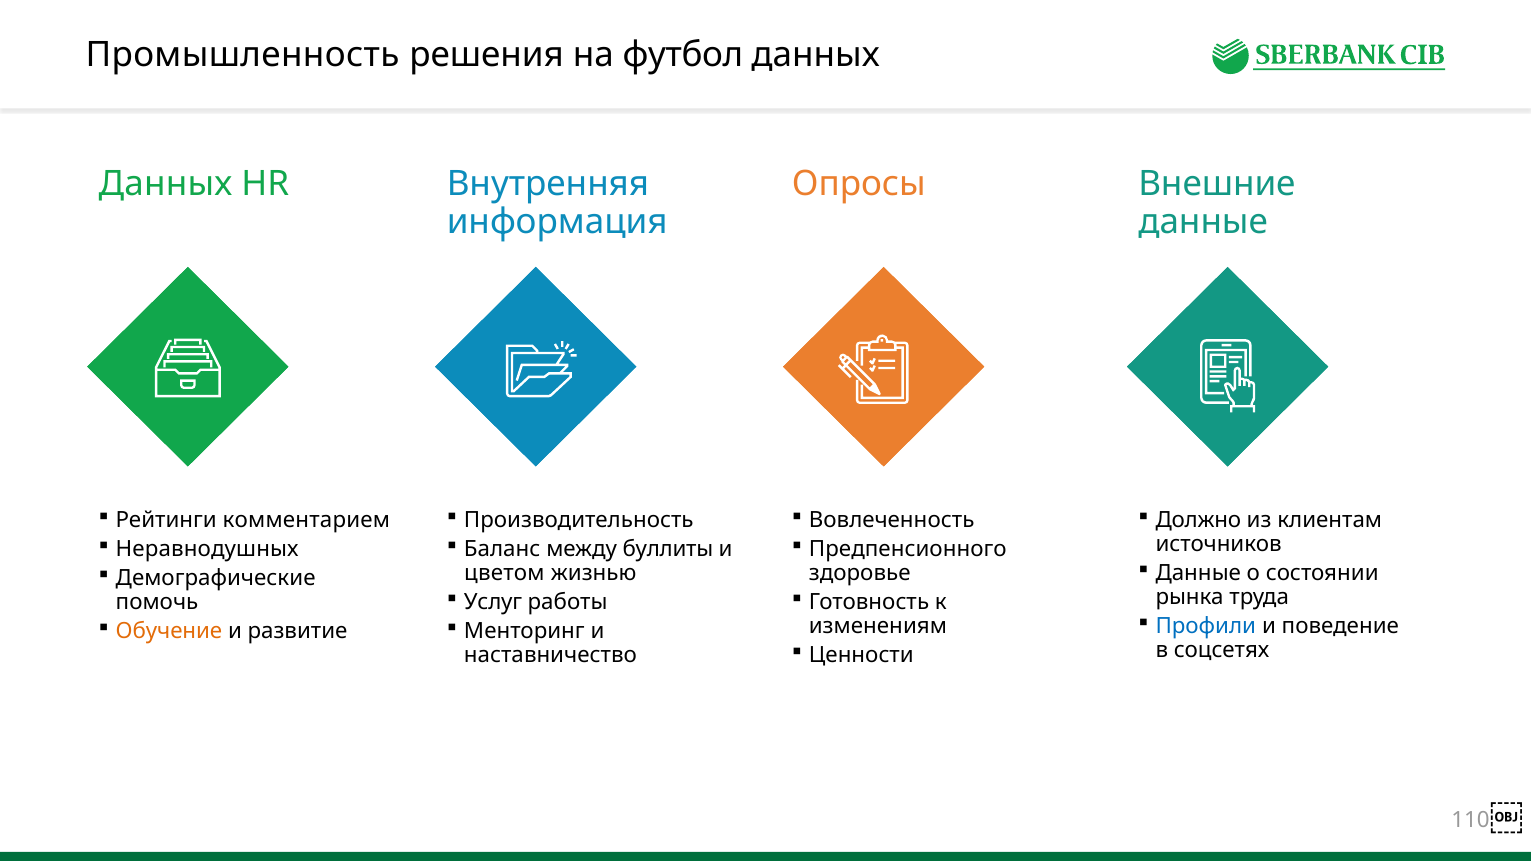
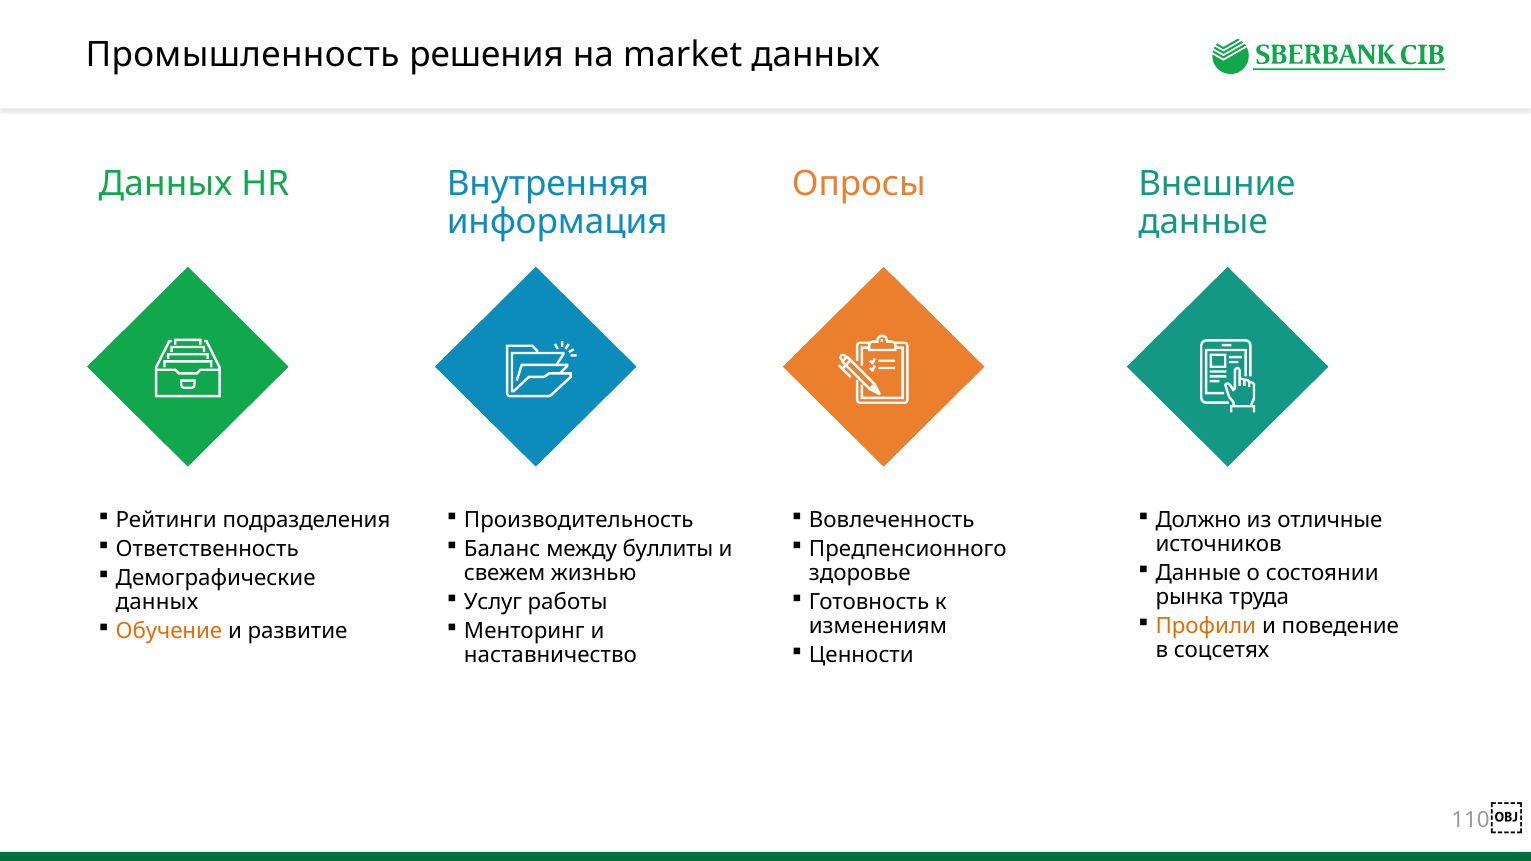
футбол: футбол -> market
комментарием: комментарием -> подразделения
клиентам: клиентам -> отличные
Неравнодушных: Неравнодушных -> Ответственность
цветом: цветом -> свежем
помочь at (157, 602): помочь -> данных
Профили colour: blue -> orange
